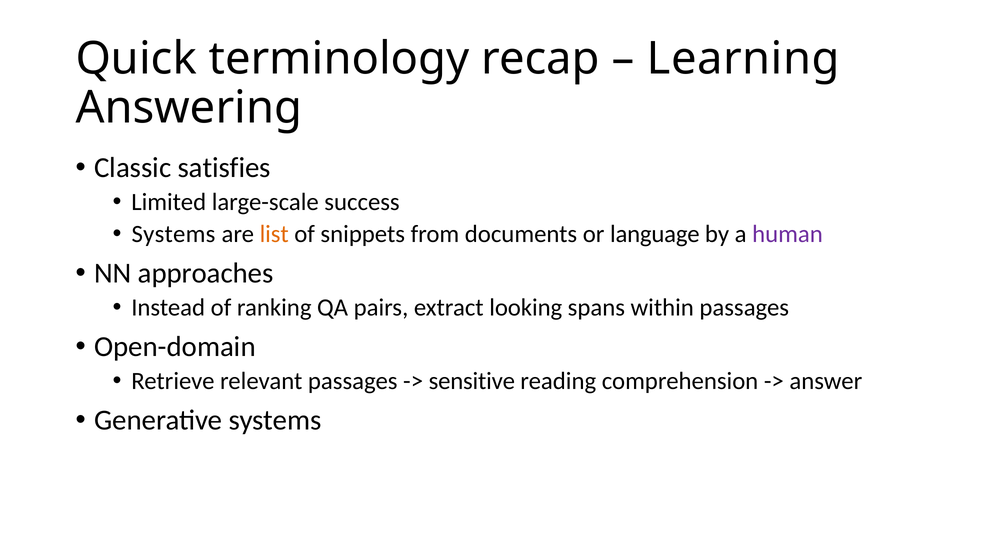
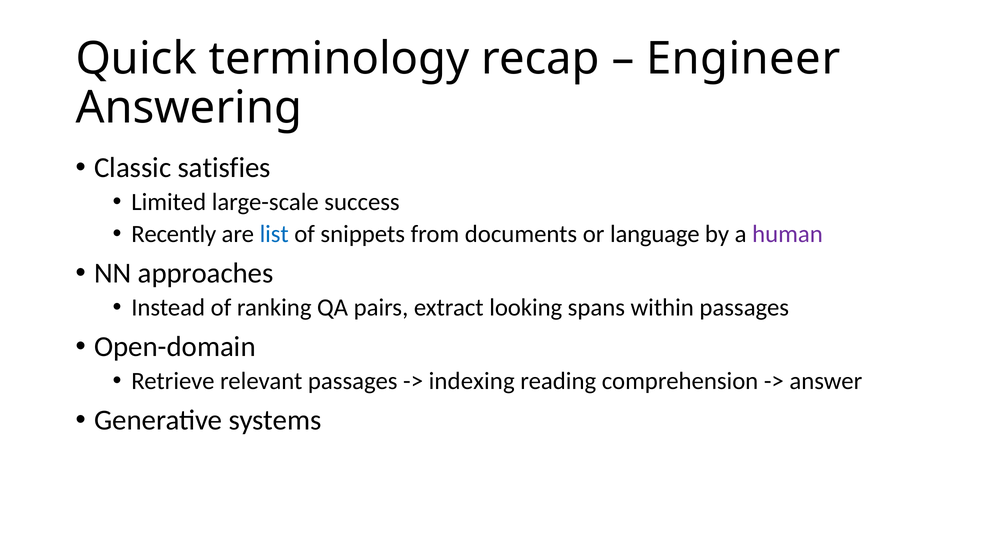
Learning: Learning -> Engineer
Systems at (173, 234): Systems -> Recently
list colour: orange -> blue
sensitive: sensitive -> indexing
